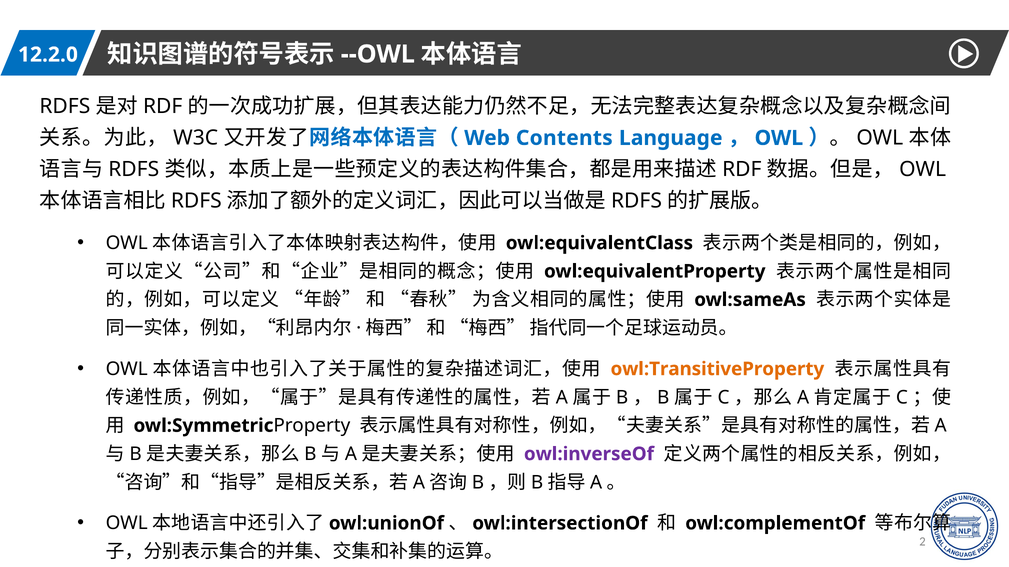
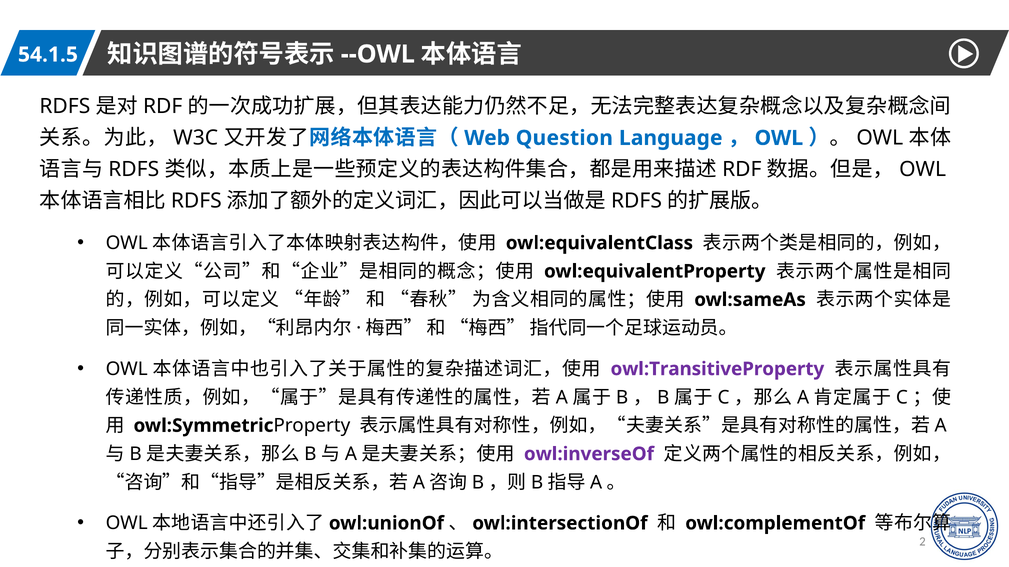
12.2.0: 12.2.0 -> 54.1.5
Contents: Contents -> Question
owl:TransitiveProperty colour: orange -> purple
